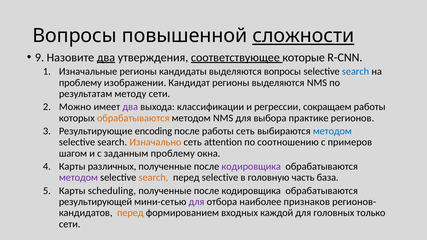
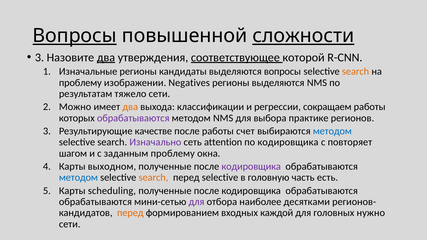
Вопросы at (75, 36) underline: none -> present
9 at (40, 57): 9 -> 3
которые: которые -> которой
search at (356, 72) colour: blue -> orange
Кандидат: Кандидат -> Negatives
методу: методу -> тяжело
два at (130, 107) colour: purple -> orange
обрабатываются at (133, 118) colour: orange -> purple
encoding: encoding -> качестве
работы сеть: сеть -> счет
Изначально colour: orange -> purple
по соотношению: соотношению -> кодировщика
примеров: примеров -> повторяет
различных: различных -> выходном
методом at (78, 178) colour: purple -> blue
база: база -> есть
результирующей at (95, 202): результирующей -> обрабатываются
признаков: признаков -> десятками
только: только -> нужно
